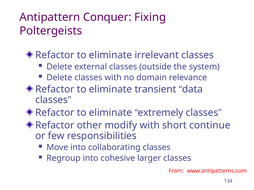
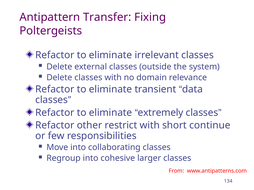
Conquer: Conquer -> Transfer
modify: modify -> restrict
